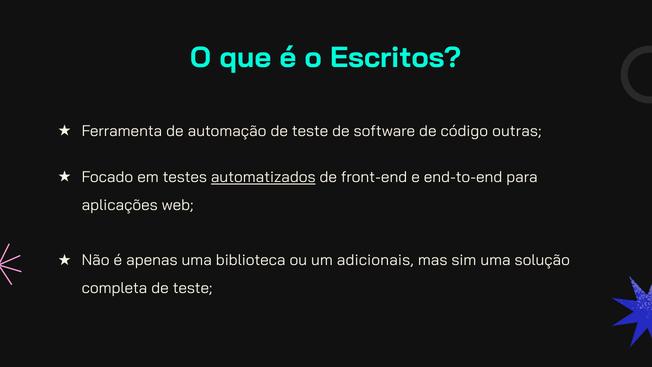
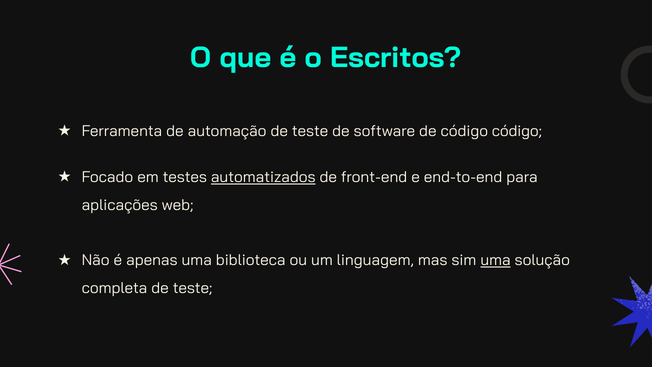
código outras: outras -> código
adicionais: adicionais -> linguagem
uma at (495, 260) underline: none -> present
